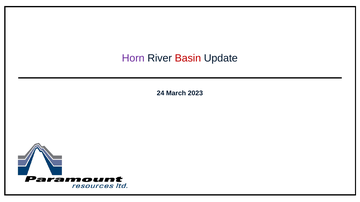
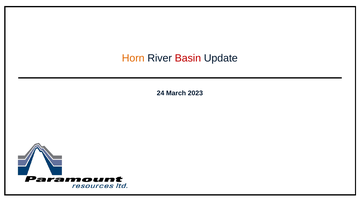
Horn colour: purple -> orange
